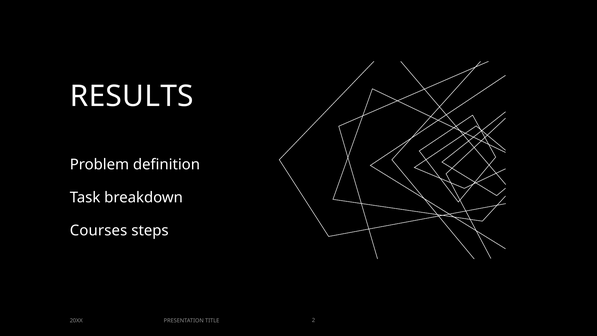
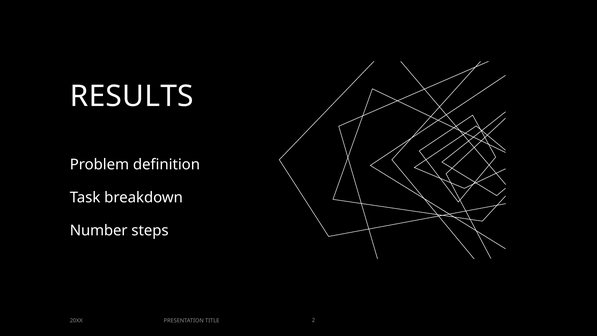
Courses: Courses -> Number
